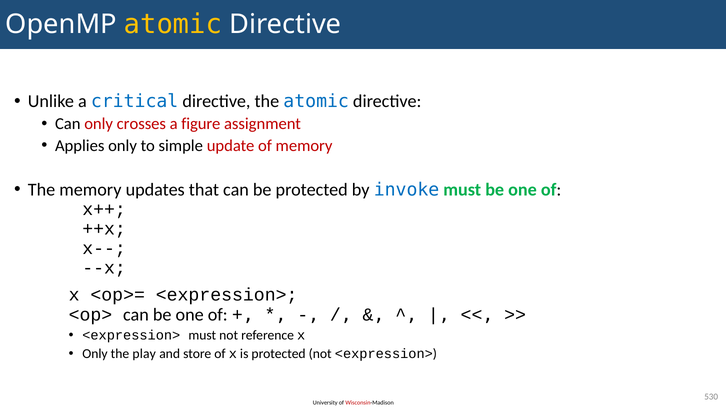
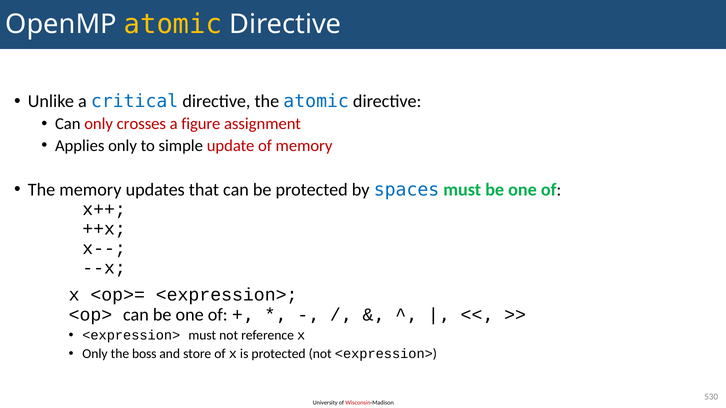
invoke: invoke -> spaces
play: play -> boss
